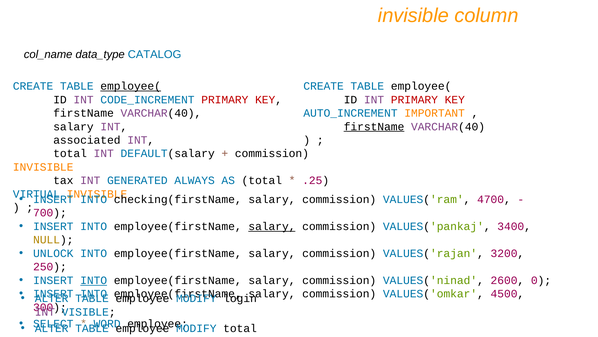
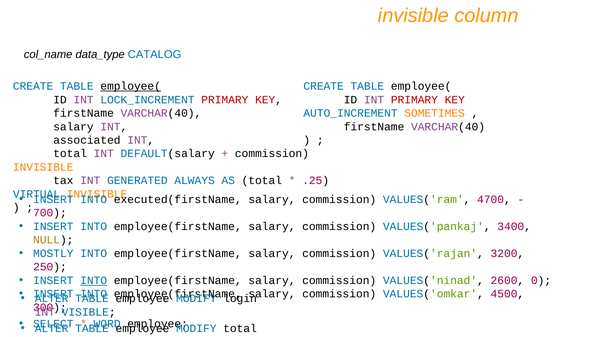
CODE_INCREMENT: CODE_INCREMENT -> LOCK_INCREMENT
IMPORTANT: IMPORTANT -> SOMETIMES
firstName at (374, 126) underline: present -> none
checking(firstName: checking(firstName -> executed(firstName
salary at (272, 226) underline: present -> none
UNLOCK: UNLOCK -> MOSTLY
